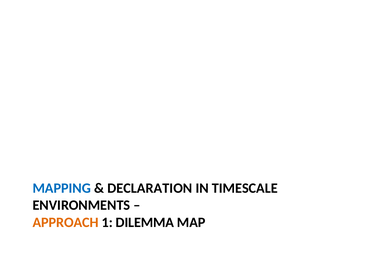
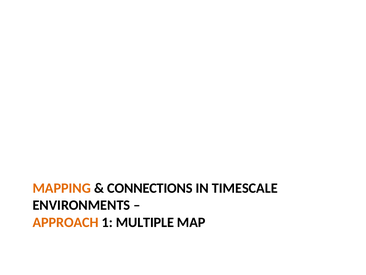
MAPPING colour: blue -> orange
DECLARATION: DECLARATION -> CONNECTIONS
DILEMMA: DILEMMA -> MULTIPLE
